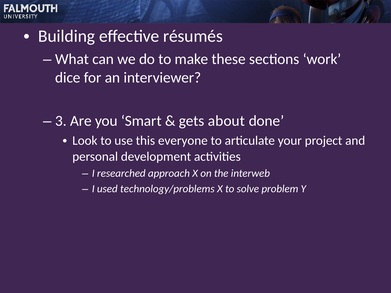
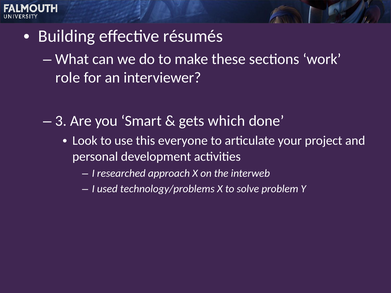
dice: dice -> role
about: about -> which
